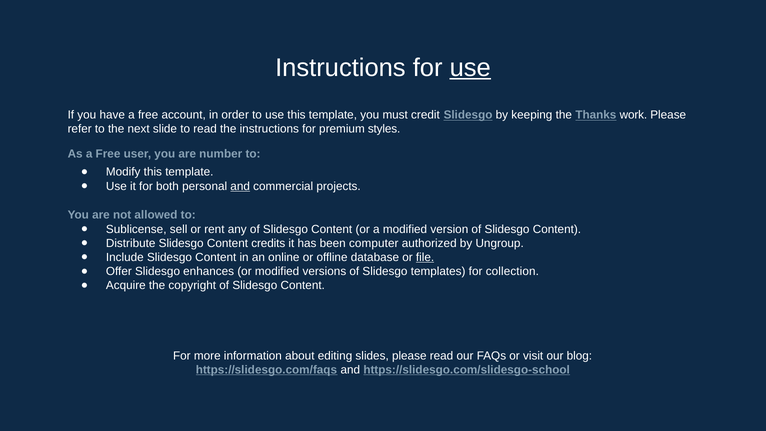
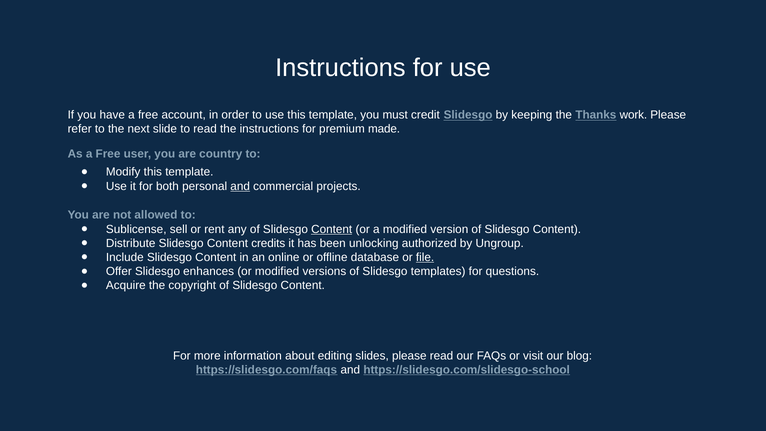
use at (470, 68) underline: present -> none
styles: styles -> made
number: number -> country
Content at (332, 229) underline: none -> present
computer: computer -> unlocking
collection: collection -> questions
